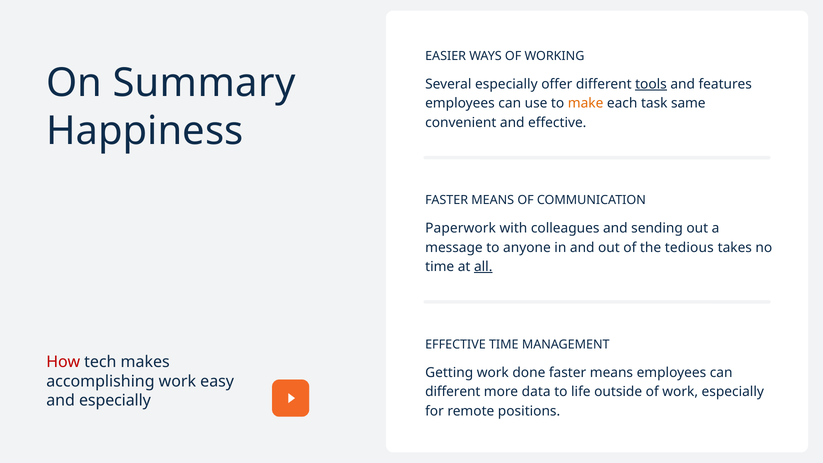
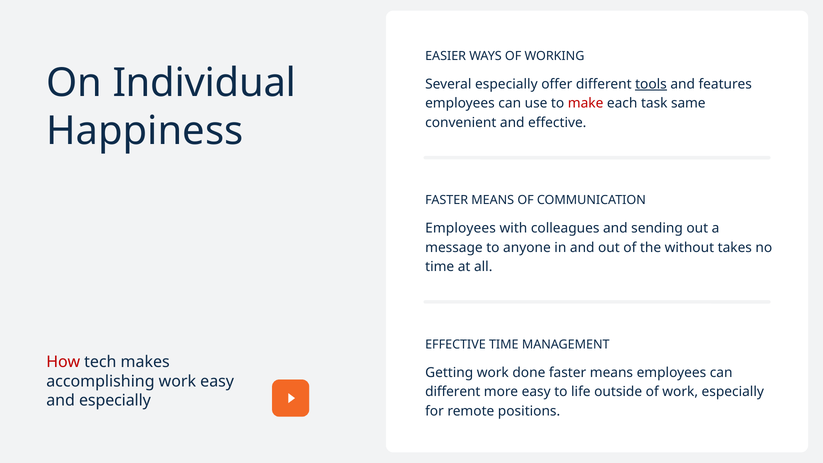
Summary: Summary -> Individual
make colour: orange -> red
Paperwork at (461, 228): Paperwork -> Employees
tedious: tedious -> without
all underline: present -> none
more data: data -> easy
